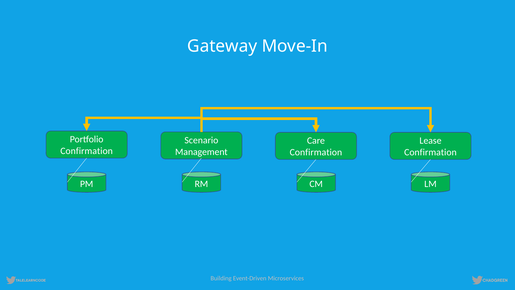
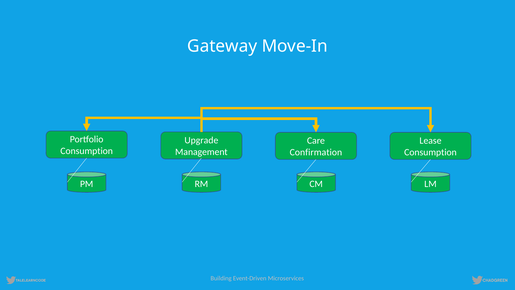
Scenario: Scenario -> Upgrade
Confirmation at (87, 151): Confirmation -> Consumption
Confirmation at (430, 152): Confirmation -> Consumption
